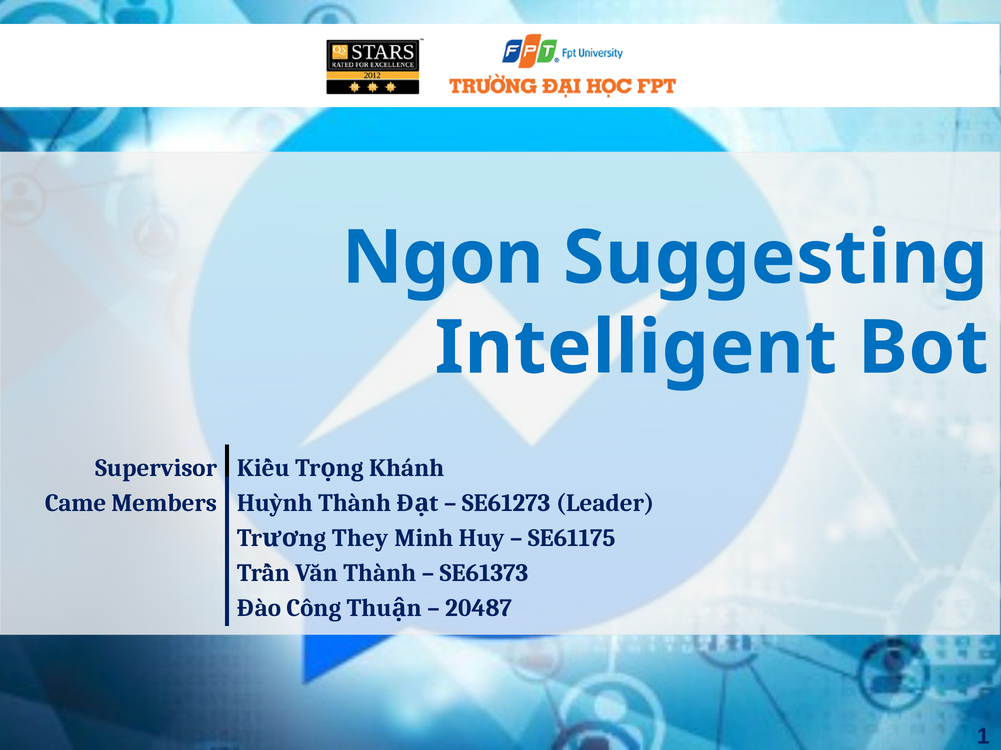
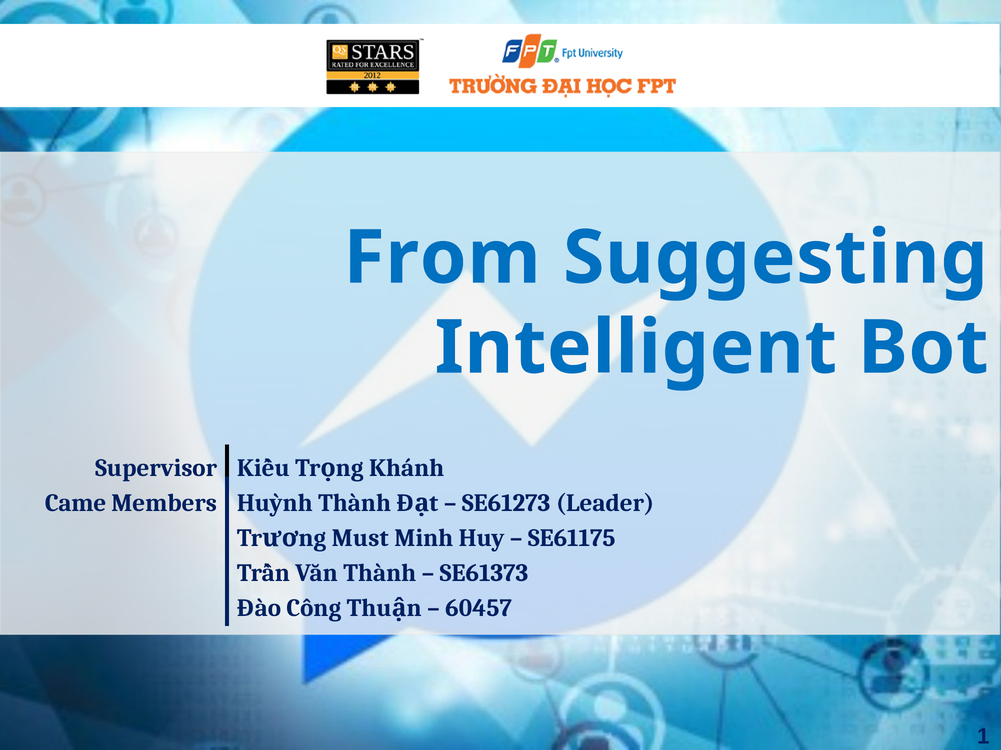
Ngon: Ngon -> From
They: They -> Must
20487: 20487 -> 60457
